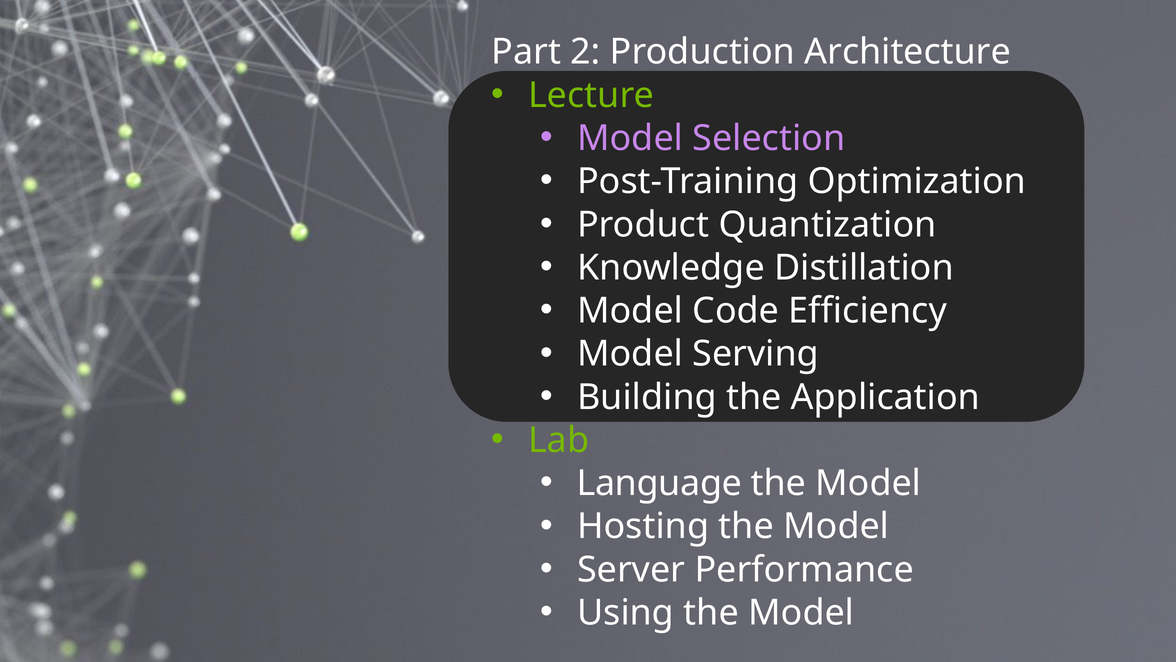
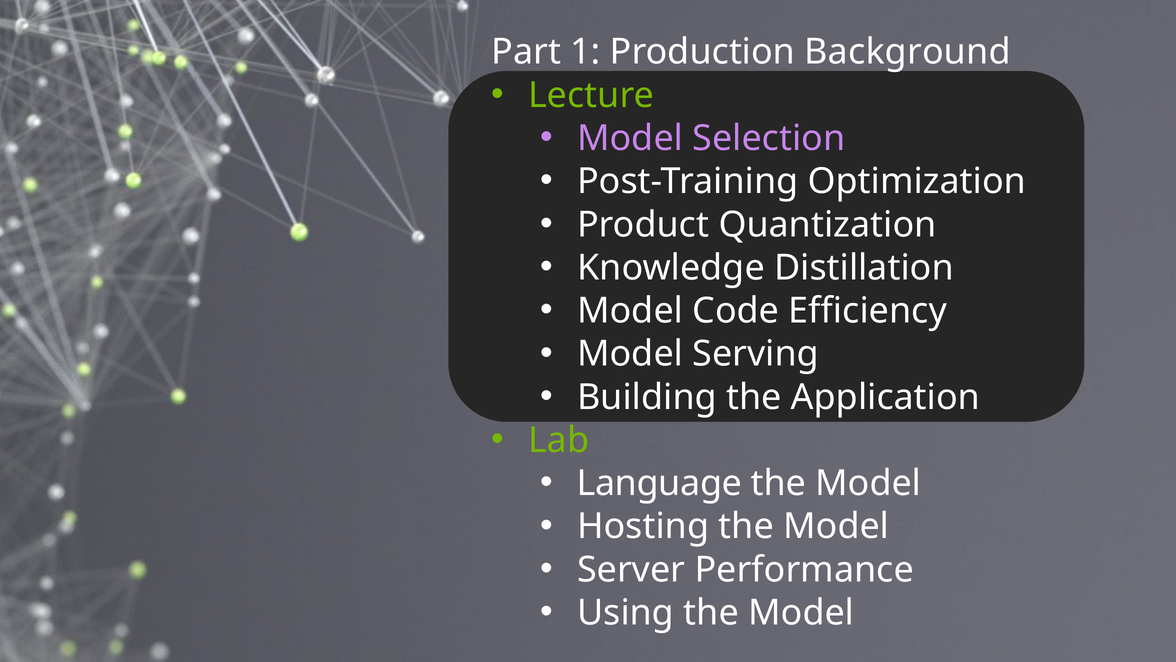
2: 2 -> 1
Architecture: Architecture -> Background
